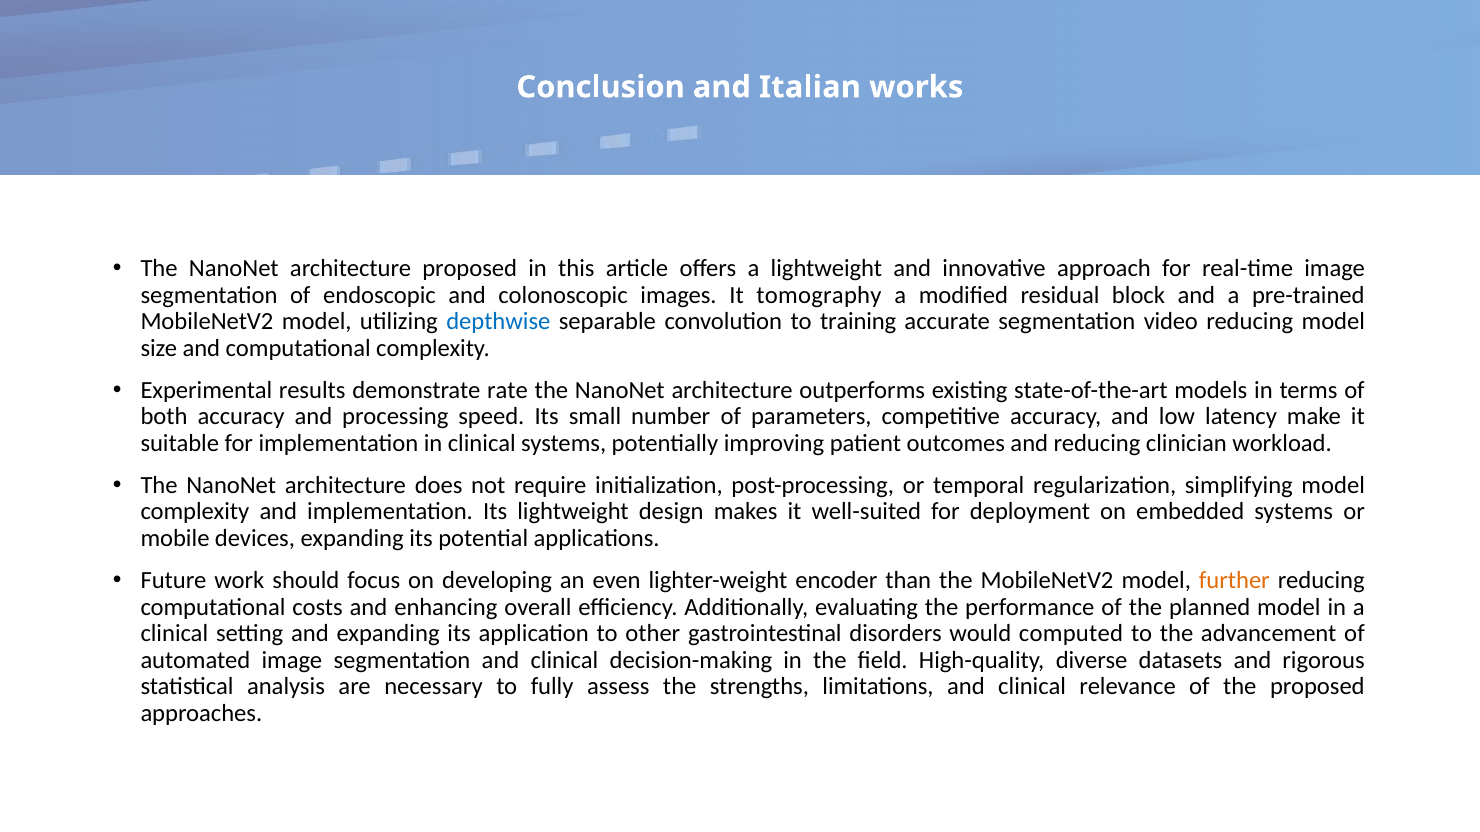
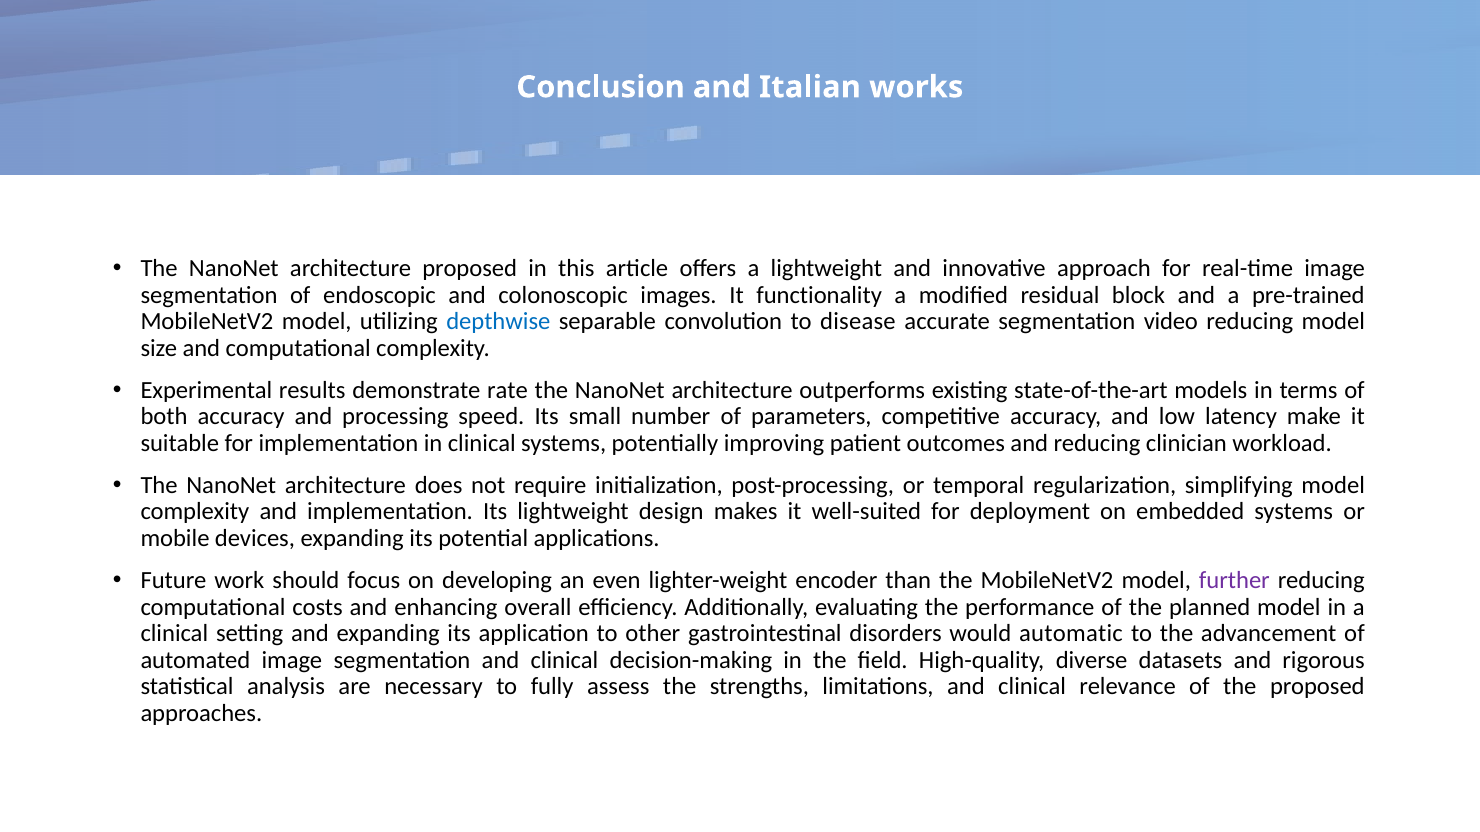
tomography: tomography -> functionality
training: training -> disease
further colour: orange -> purple
computed: computed -> automatic
